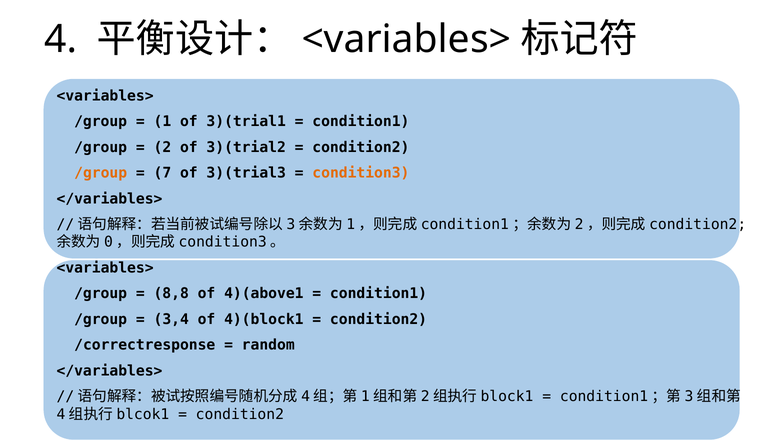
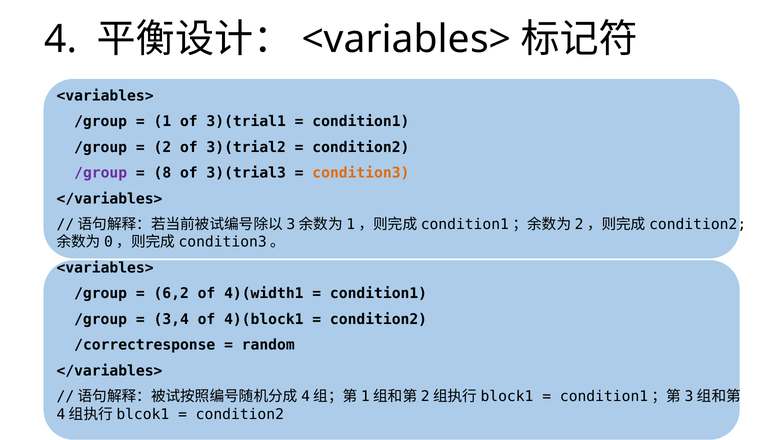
/group at (101, 173) colour: orange -> purple
7: 7 -> 8
8,8: 8,8 -> 6,2
4)(above1: 4)(above1 -> 4)(width1
